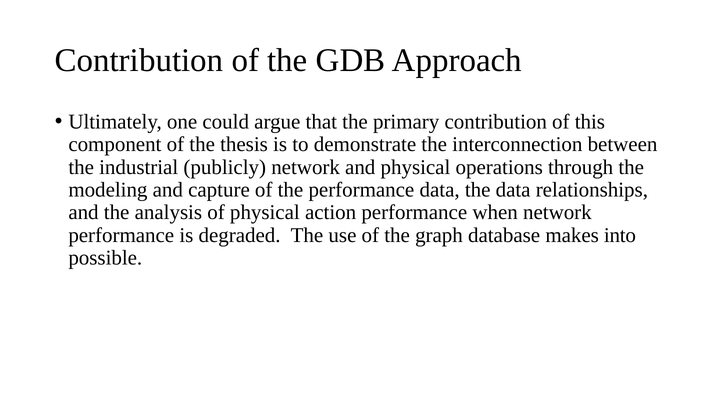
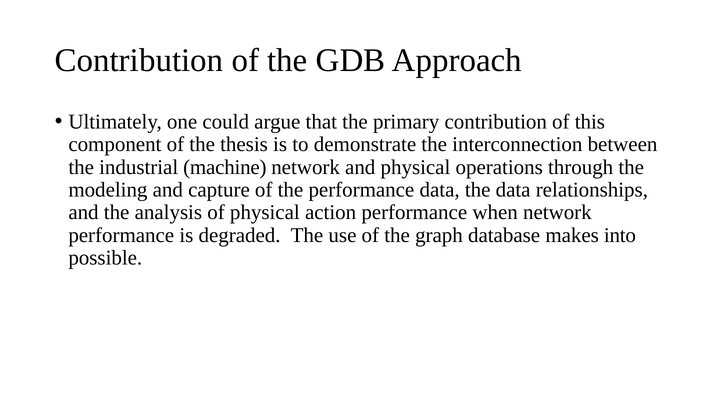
publicly: publicly -> machine
